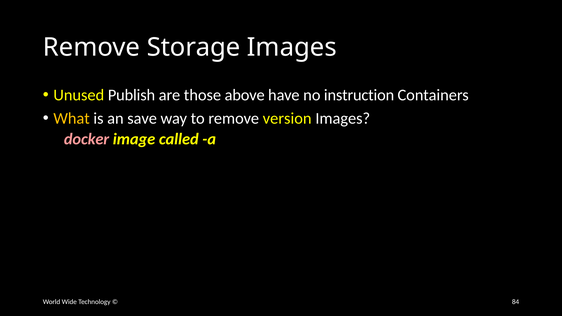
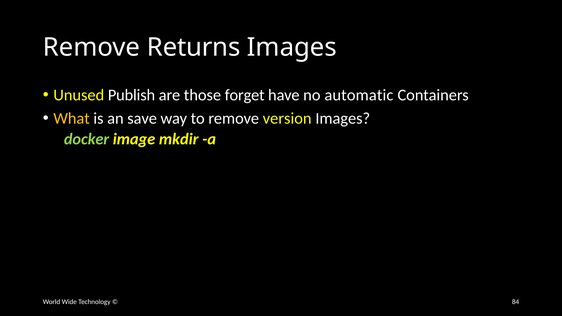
Storage: Storage -> Returns
above: above -> forget
instruction: instruction -> automatic
docker colour: pink -> light green
called: called -> mkdir
